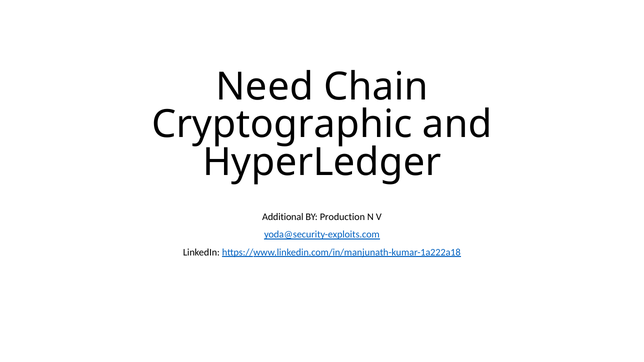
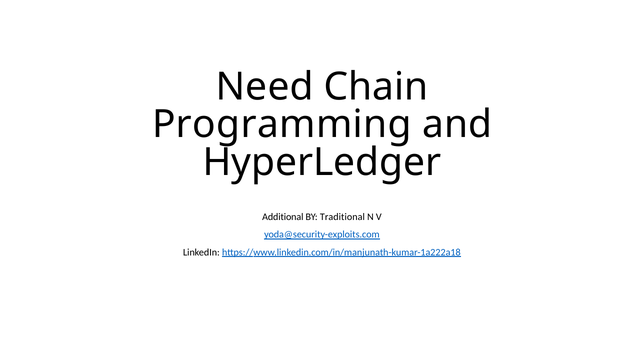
Cryptographic: Cryptographic -> Programming
Production: Production -> Traditional
